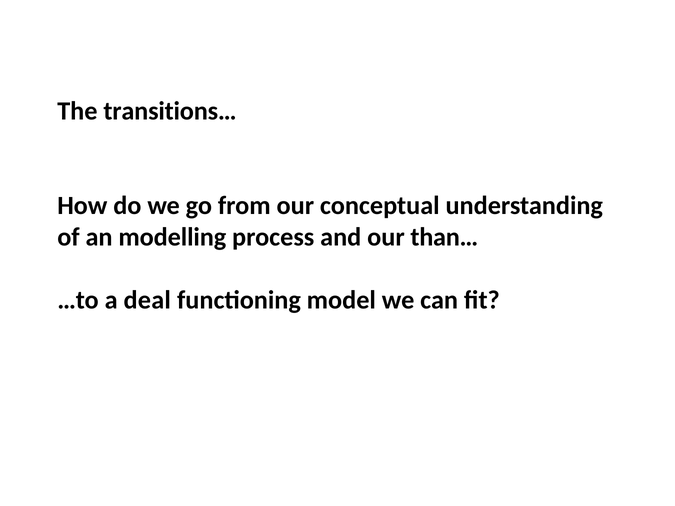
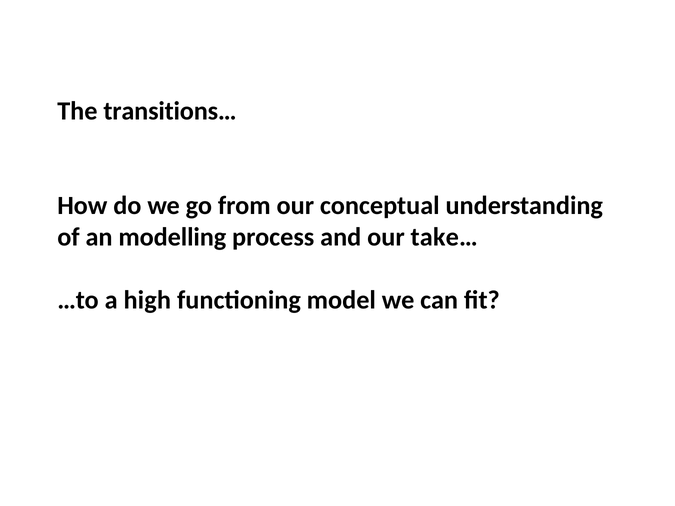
than…: than… -> take…
deal: deal -> high
